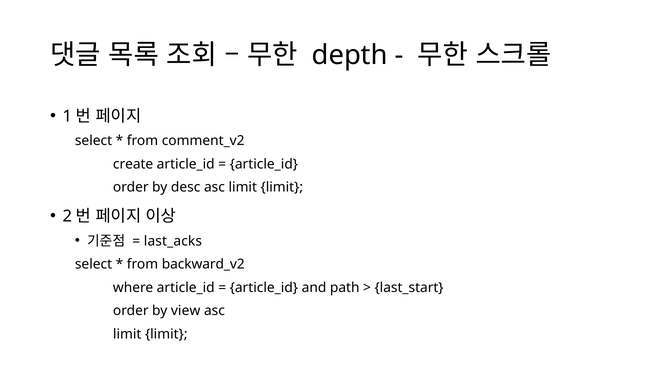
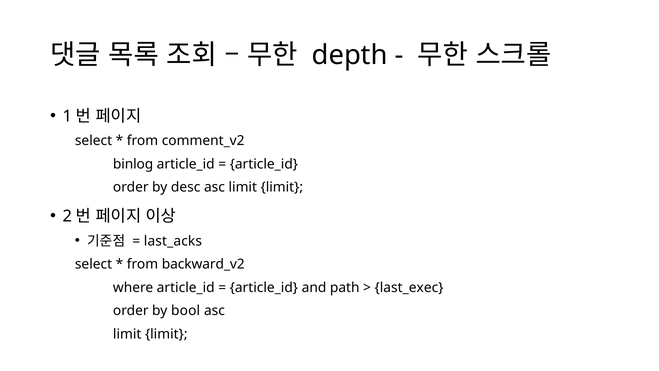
create: create -> binlog
last_start: last_start -> last_exec
view: view -> bool
